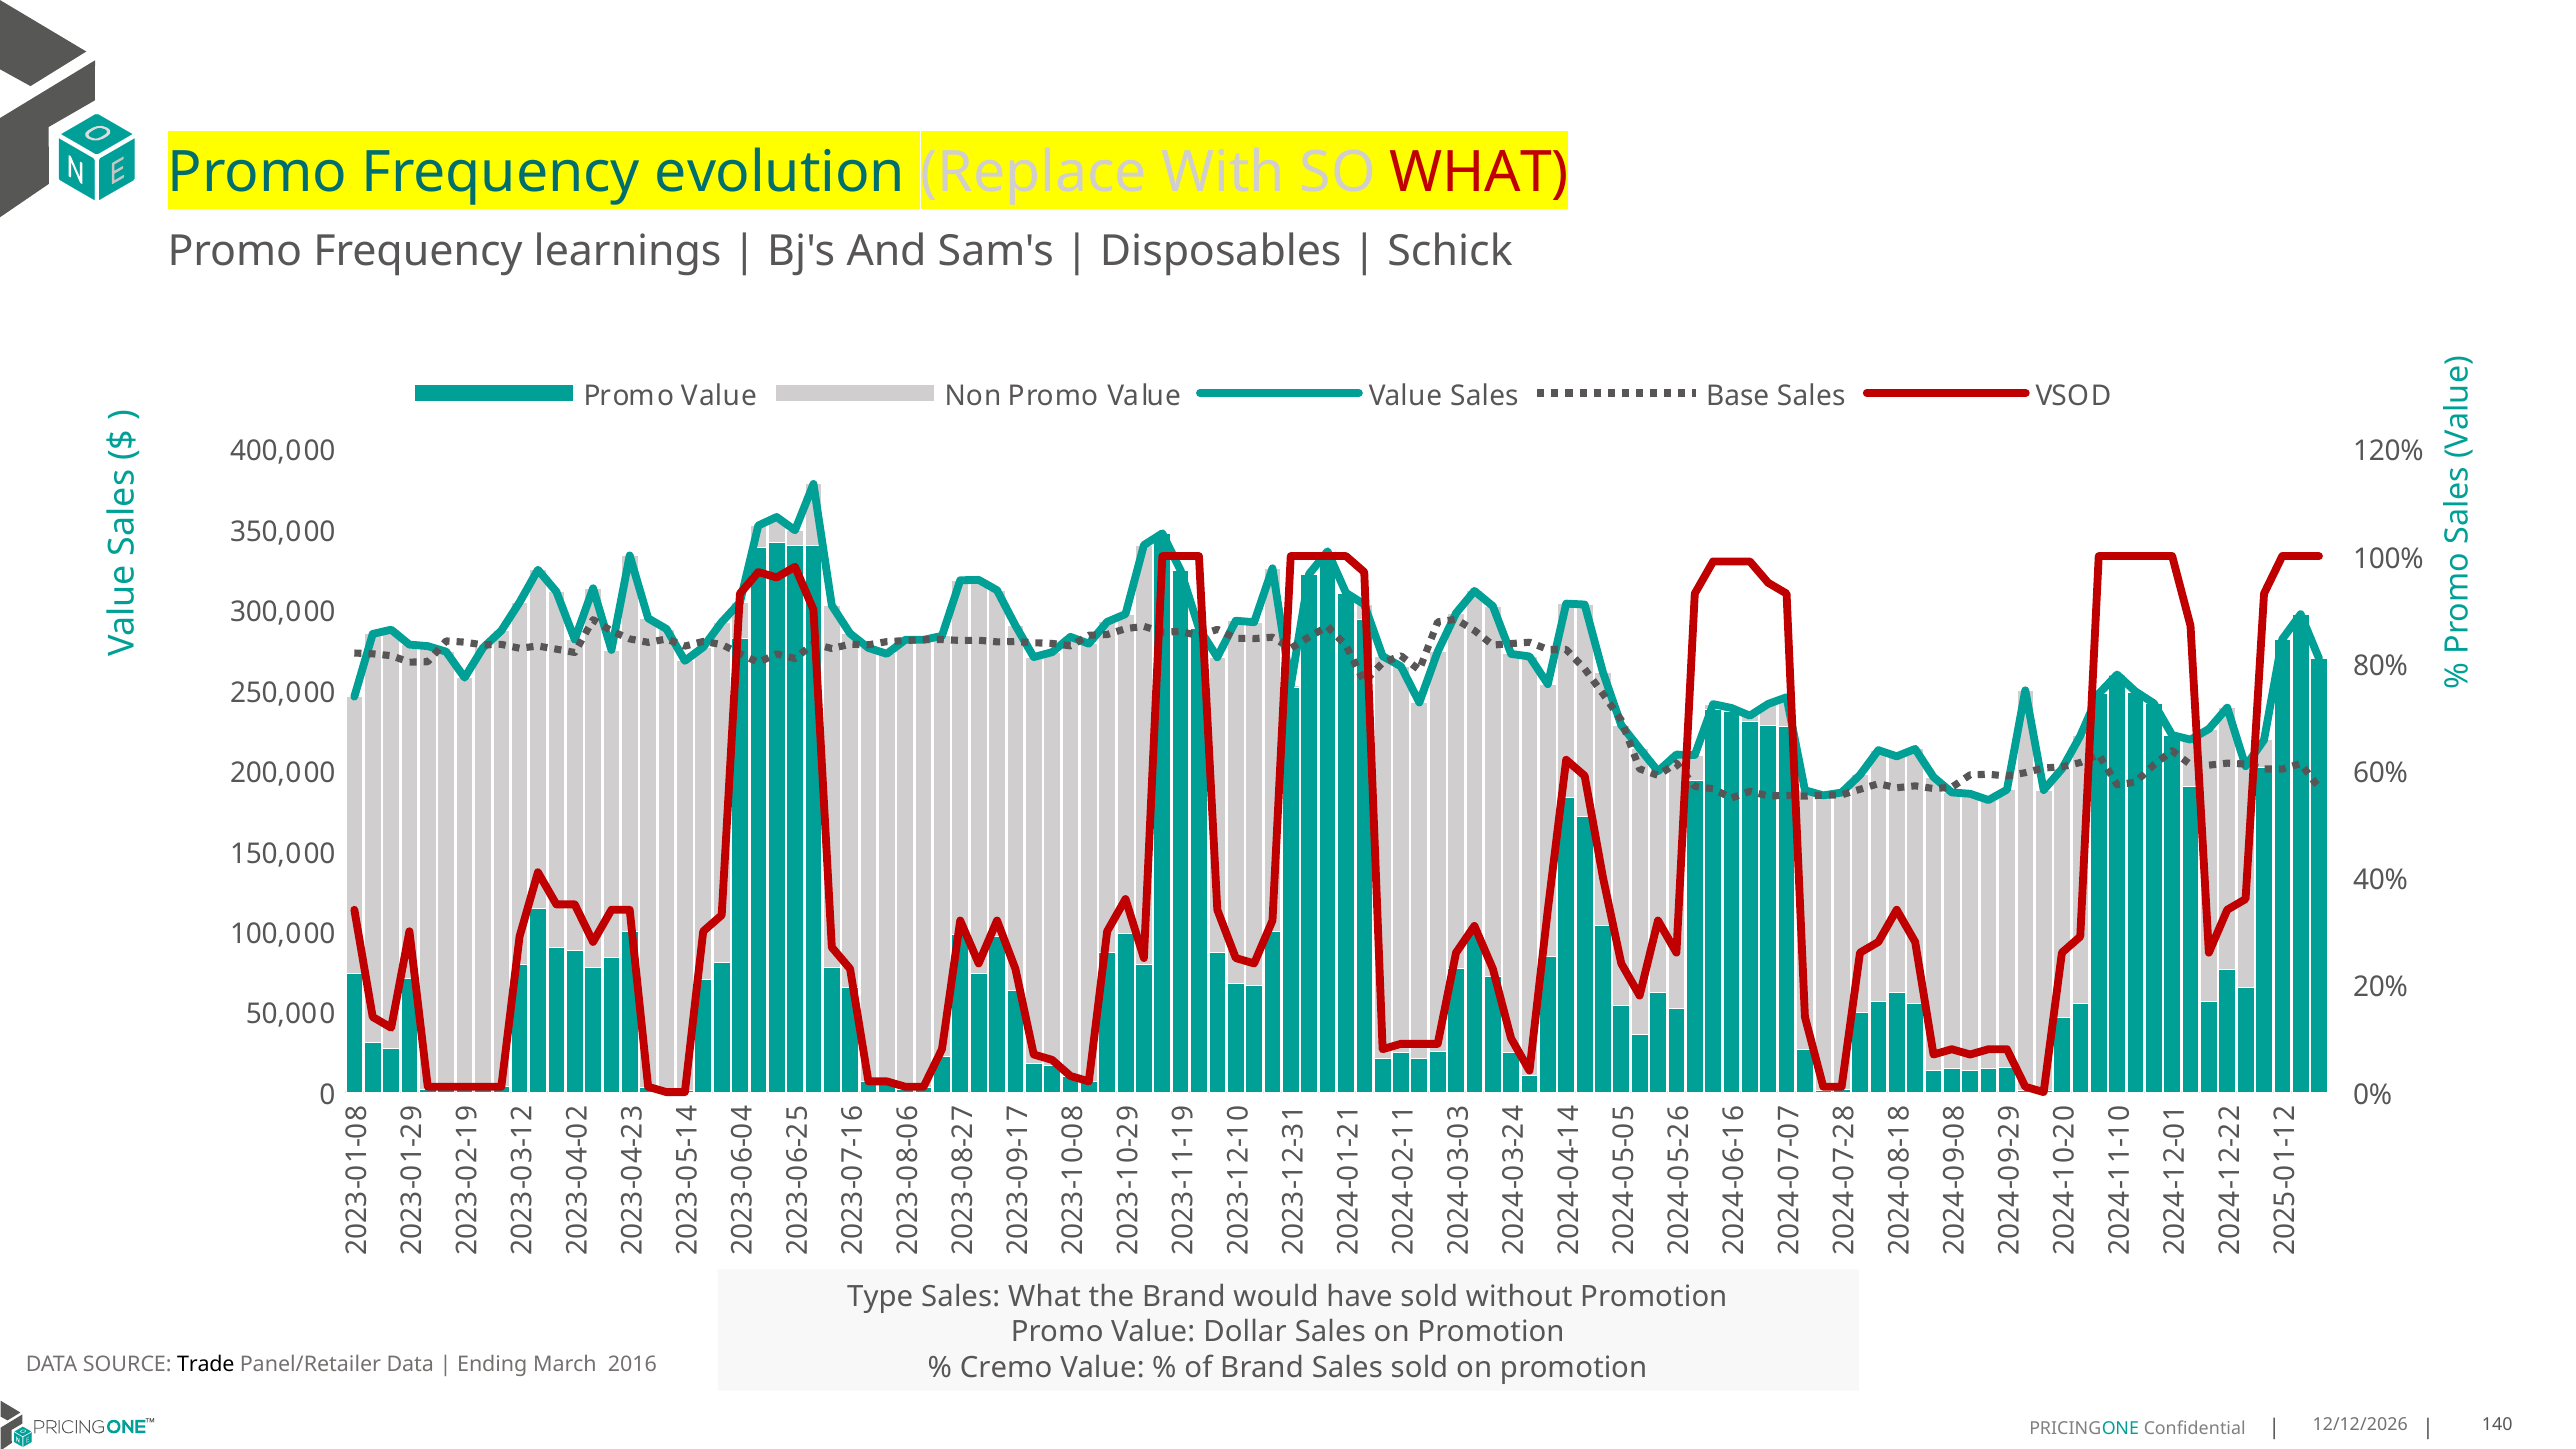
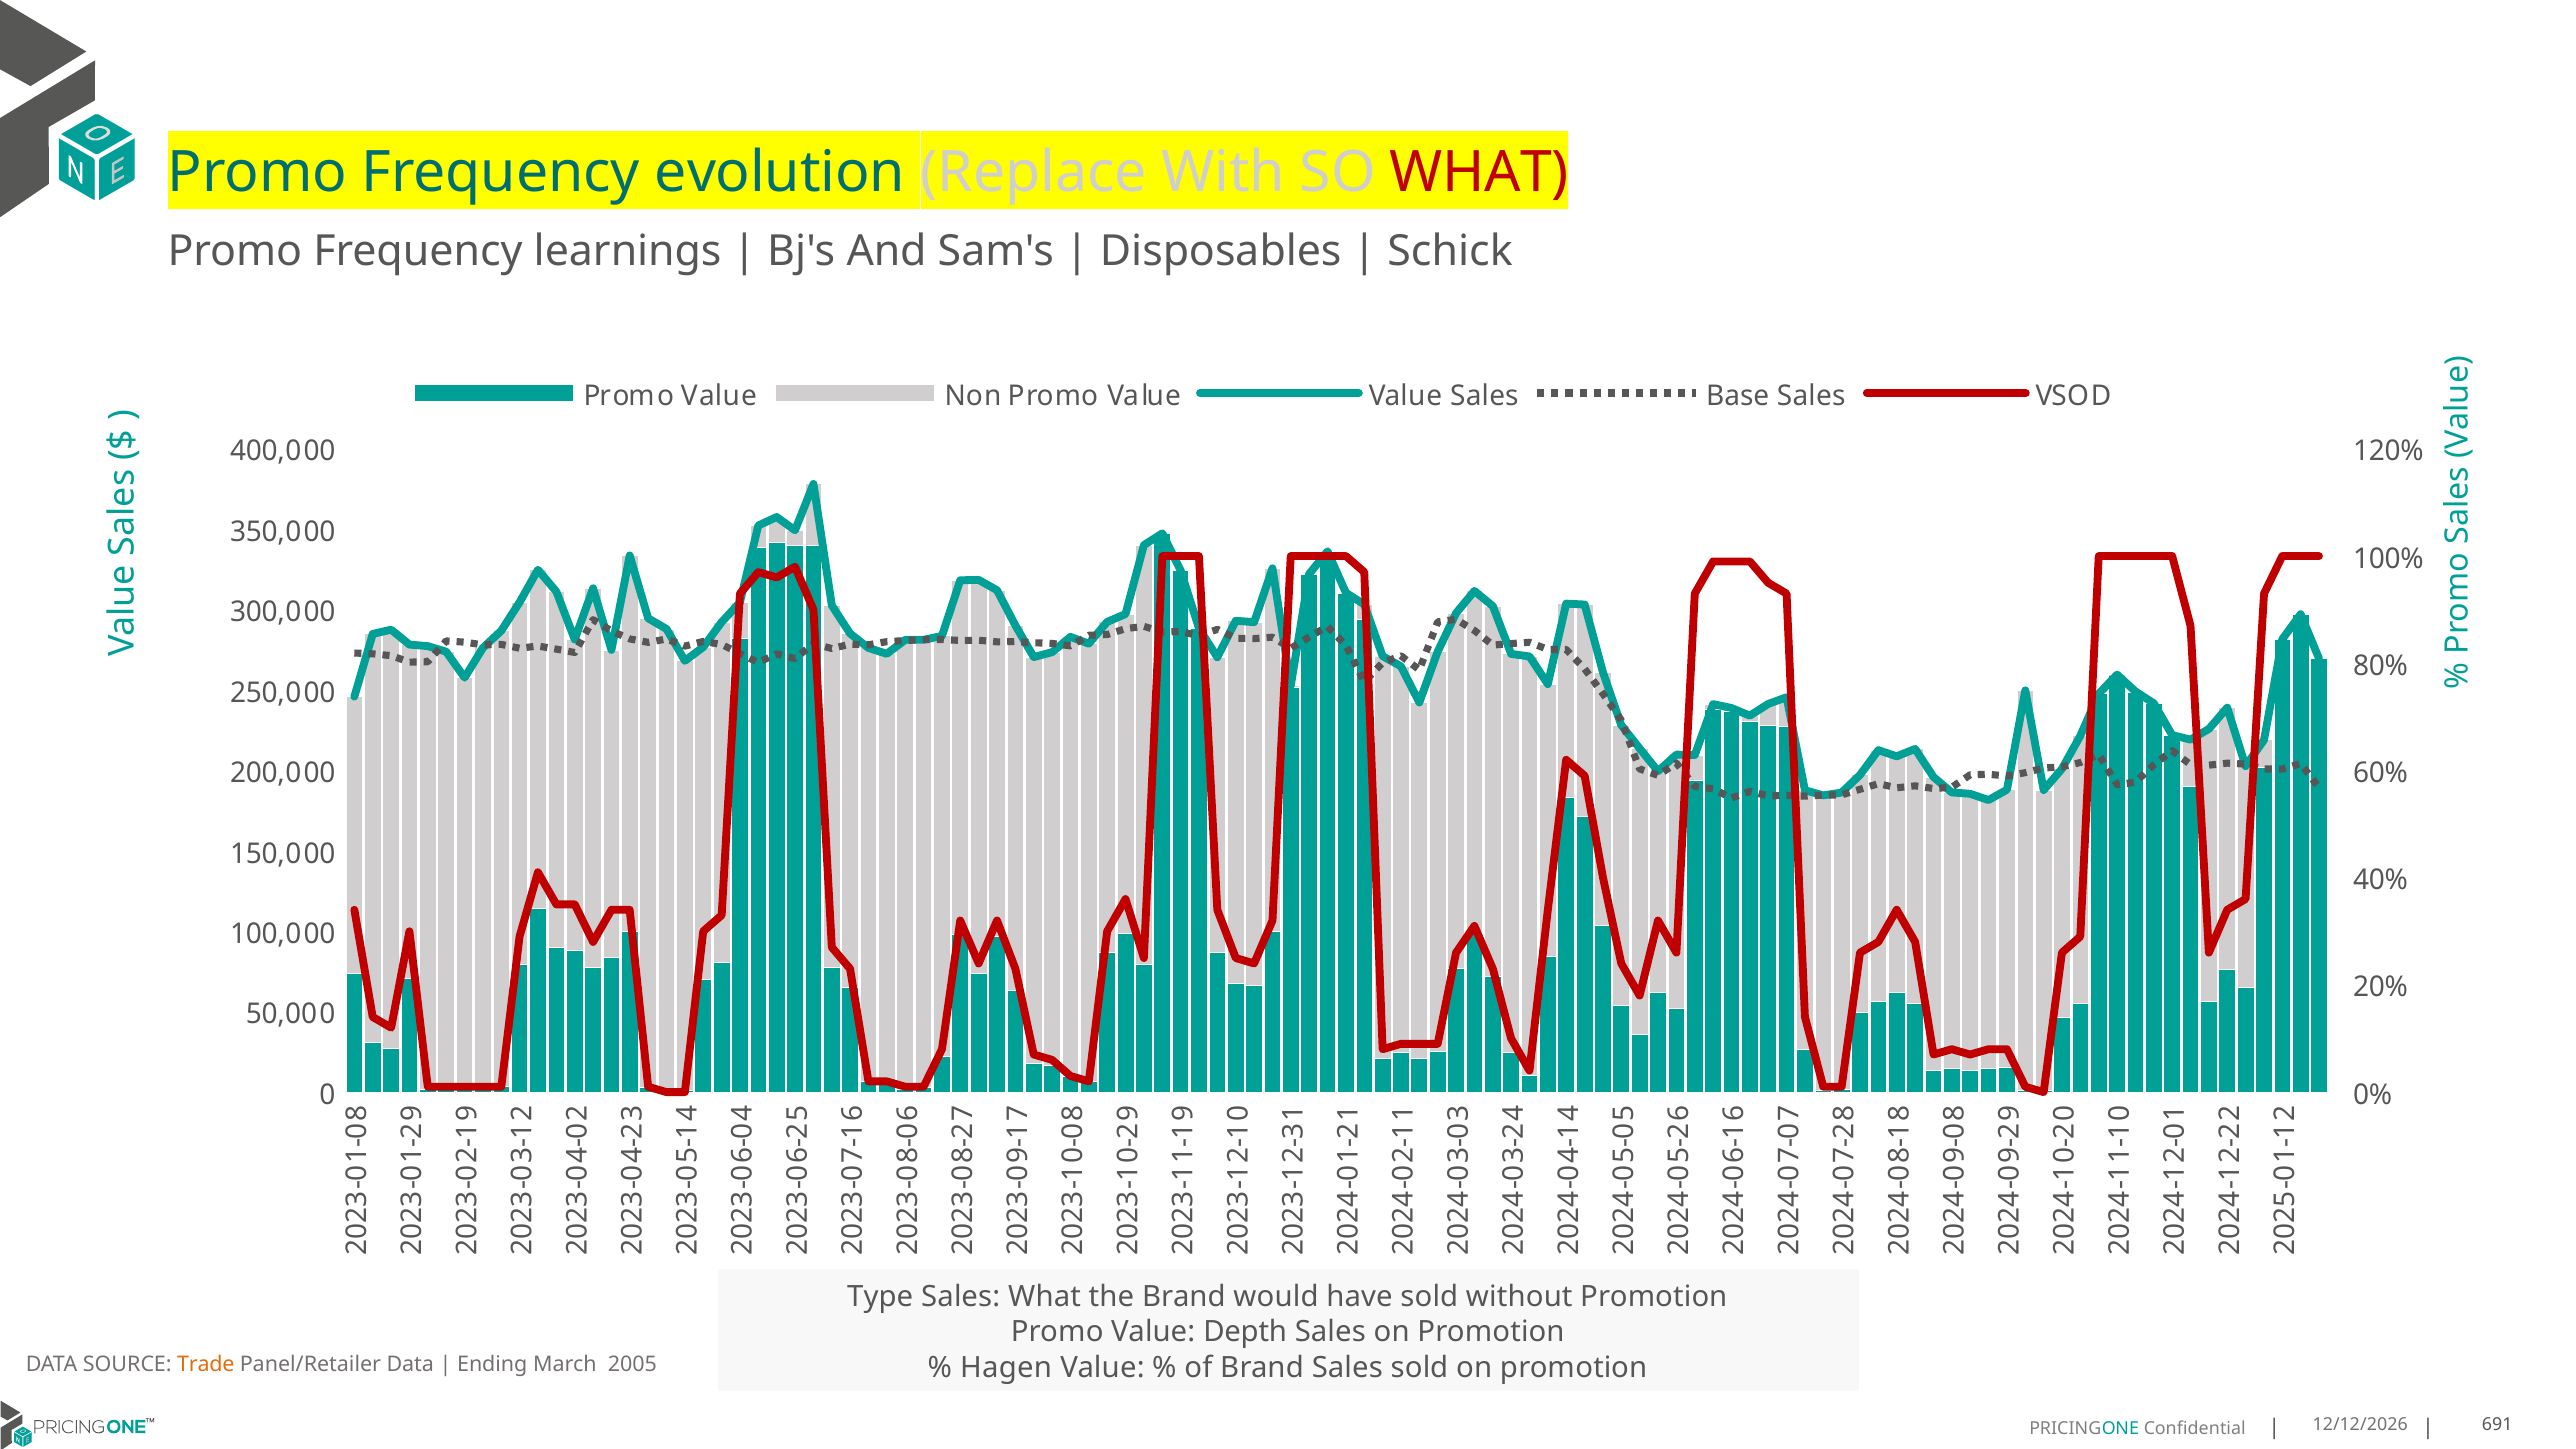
Dollar: Dollar -> Depth
Trade colour: black -> orange
2016: 2016 -> 2005
Cremo: Cremo -> Hagen
140: 140 -> 691
